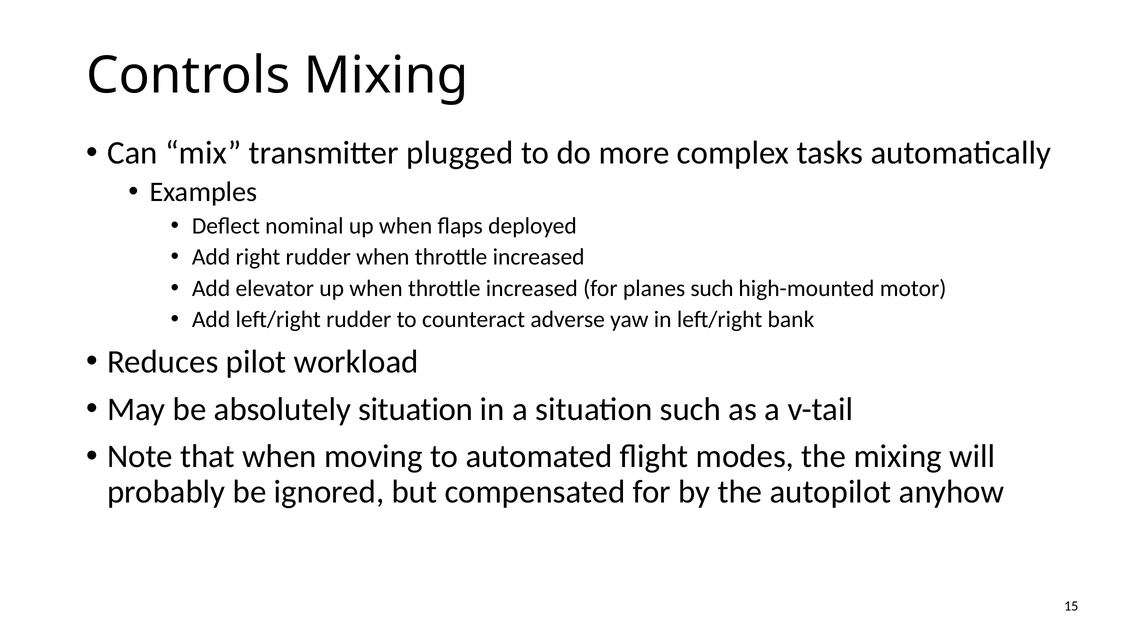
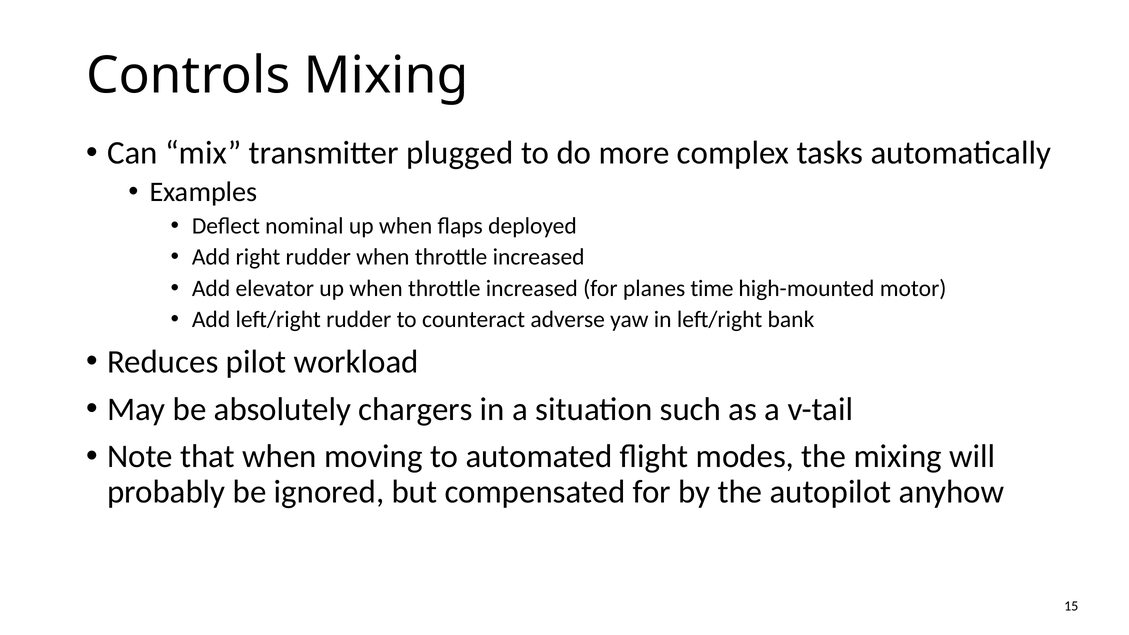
planes such: such -> time
absolutely situation: situation -> chargers
